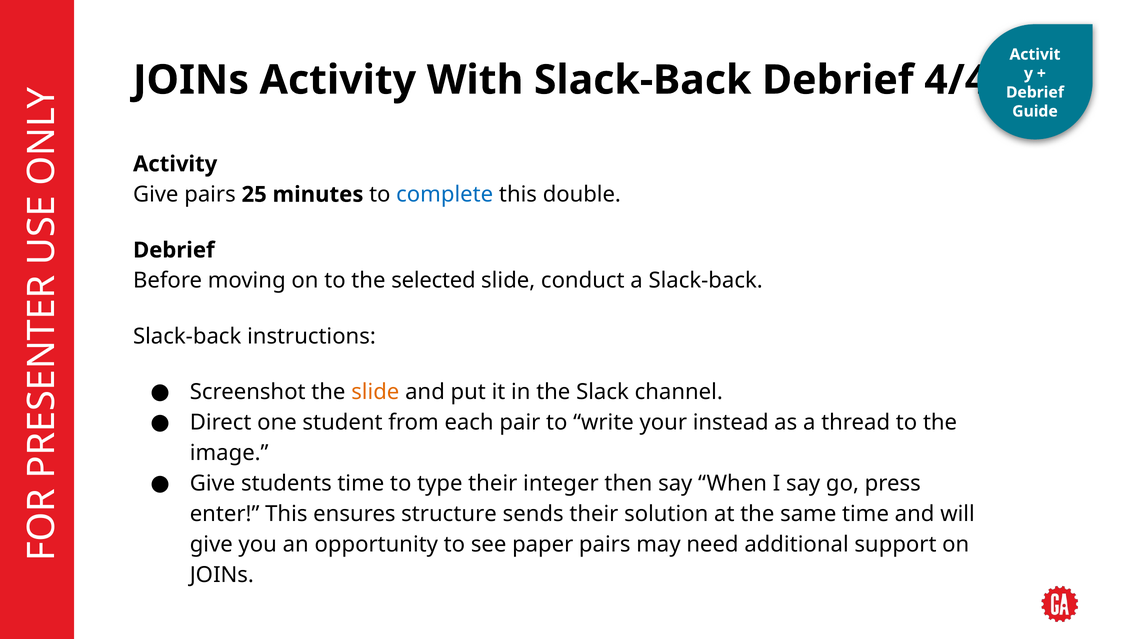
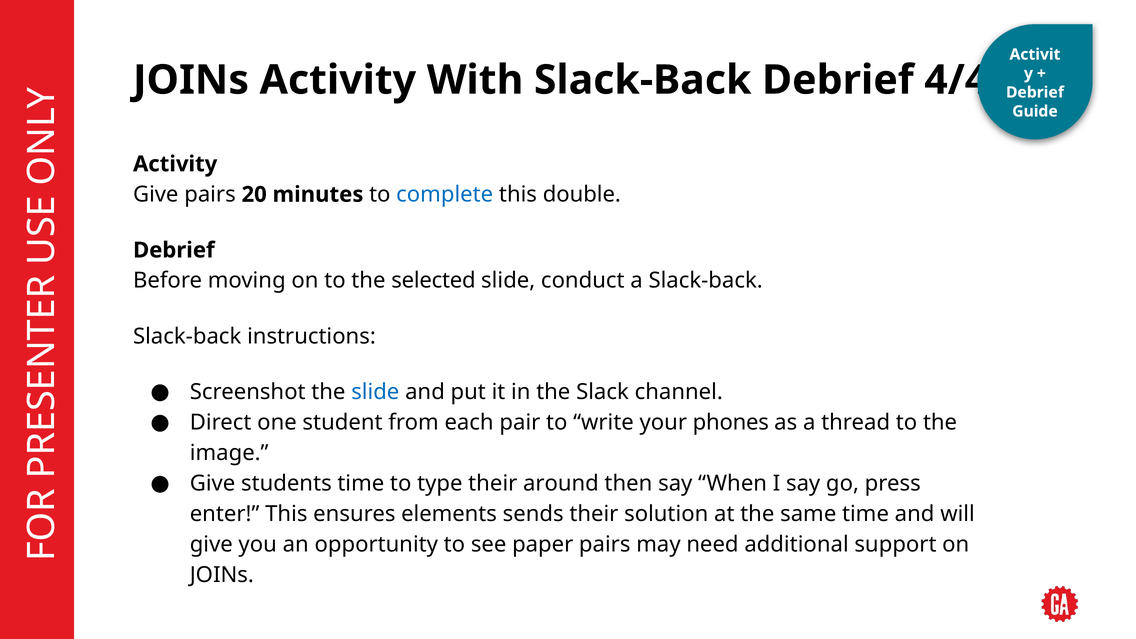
25: 25 -> 20
slide at (375, 392) colour: orange -> blue
instead: instead -> phones
integer: integer -> around
structure: structure -> elements
